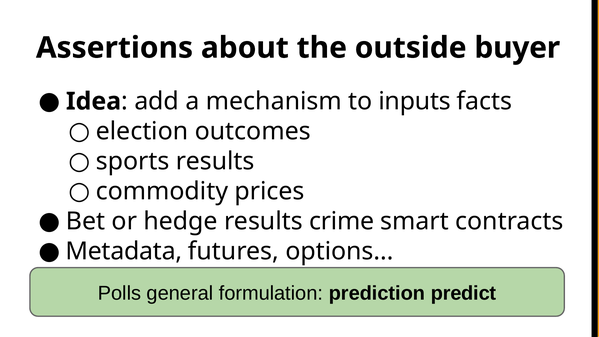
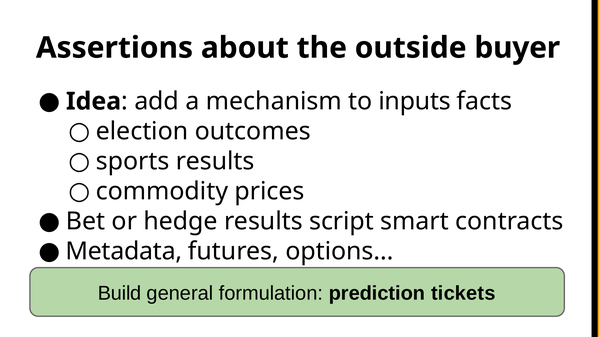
crime: crime -> script
Polls: Polls -> Build
predict: predict -> tickets
